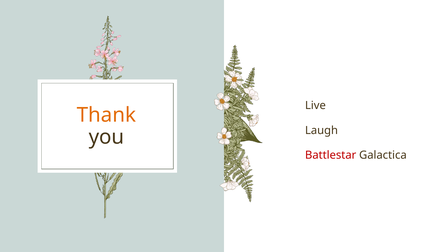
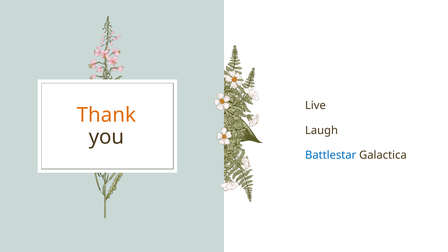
Battlestar colour: red -> blue
